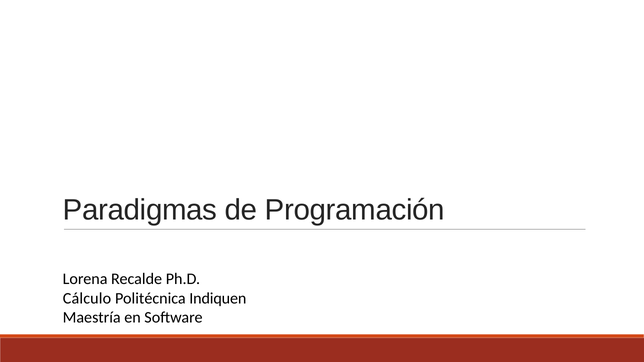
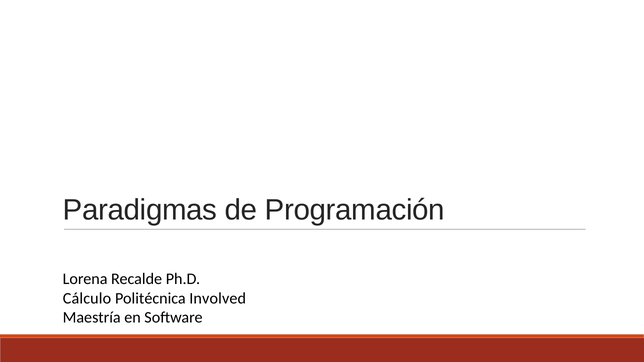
Indiquen: Indiquen -> Involved
